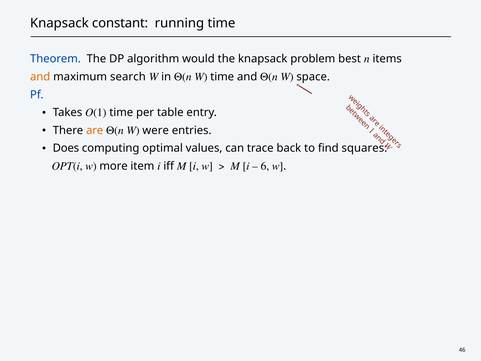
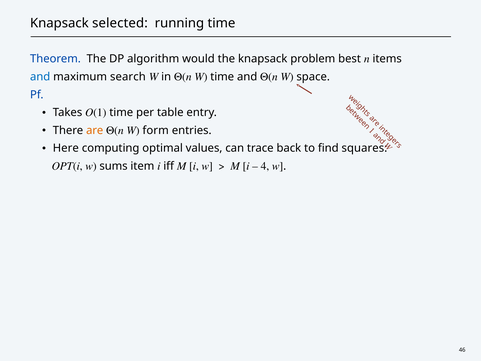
constant: constant -> selected
and at (40, 77) colour: orange -> blue
were: were -> form
Does: Does -> Here
more: more -> sums
6: 6 -> 4
